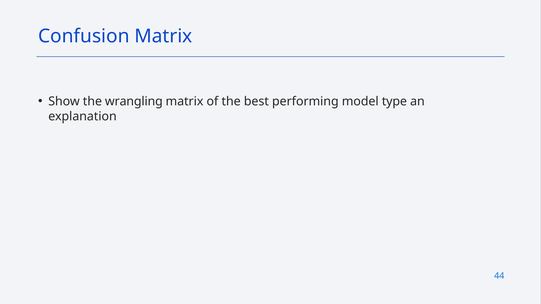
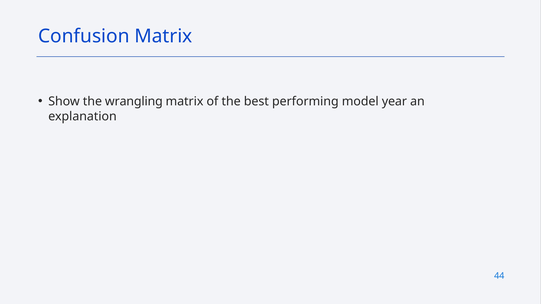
type: type -> year
